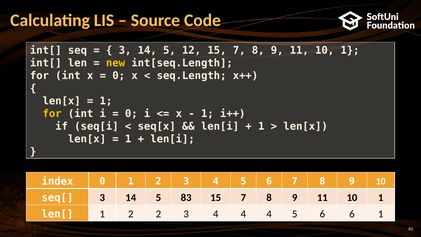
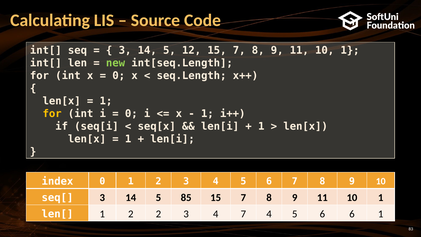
new colour: yellow -> light green
5 83: 83 -> 85
3 4 4: 4 -> 7
